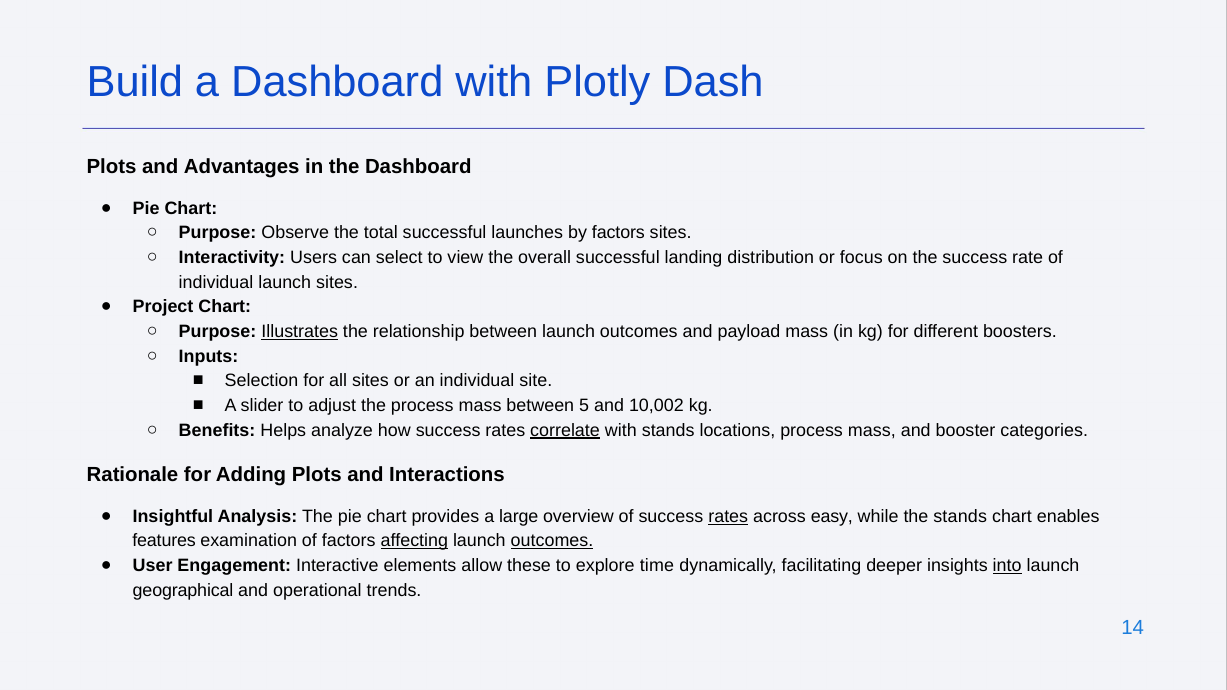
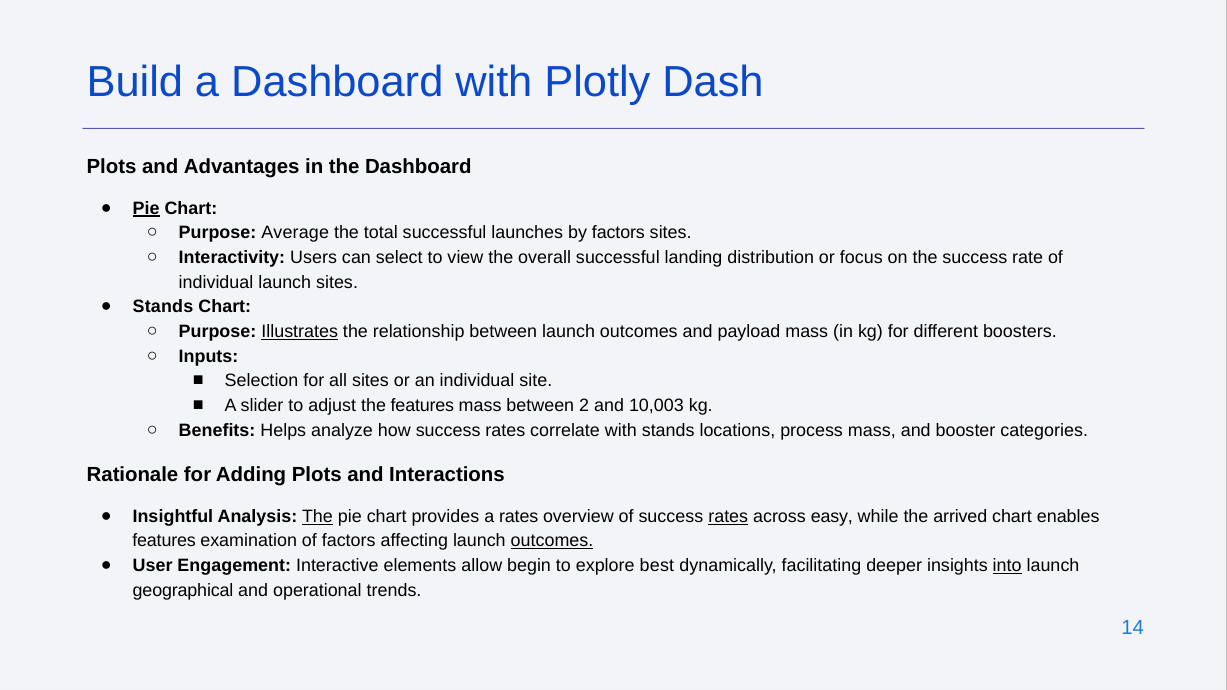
Pie at (146, 208) underline: none -> present
Observe: Observe -> Average
Project at (163, 307): Project -> Stands
the process: process -> features
5: 5 -> 2
10,002: 10,002 -> 10,003
correlate underline: present -> none
The at (317, 517) underline: none -> present
a large: large -> rates
the stands: stands -> arrived
affecting underline: present -> none
these: these -> begin
time: time -> best
